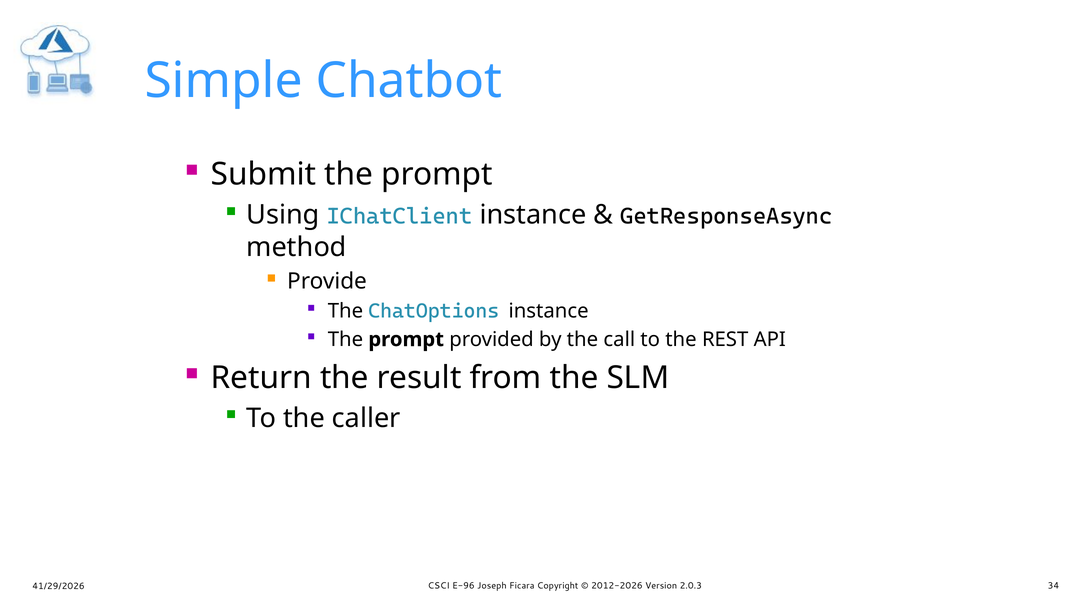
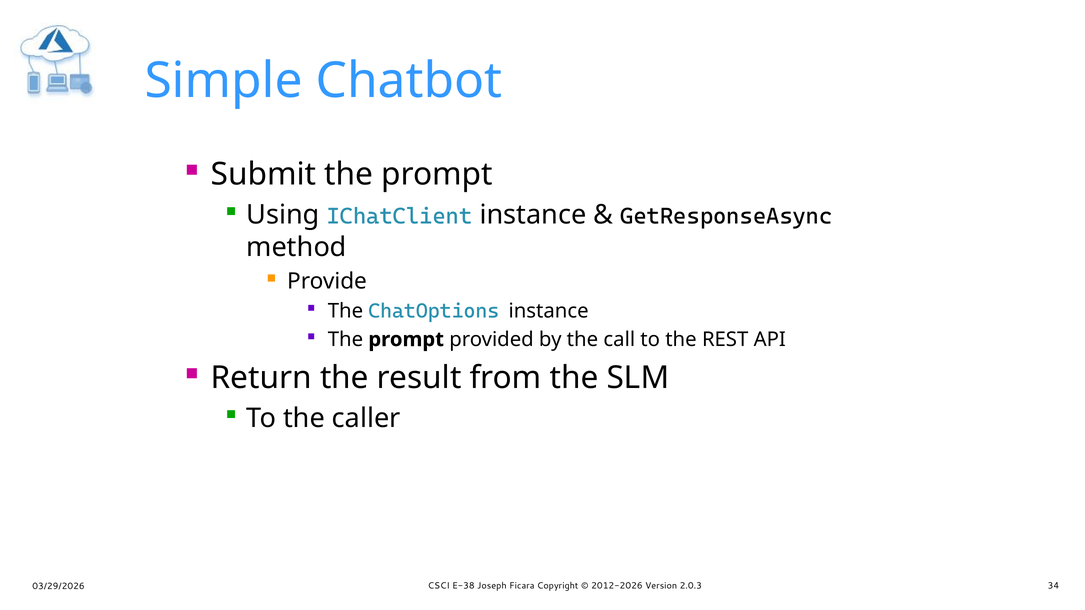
41/29/2026: 41/29/2026 -> 03/29/2026
E-96: E-96 -> E-38
